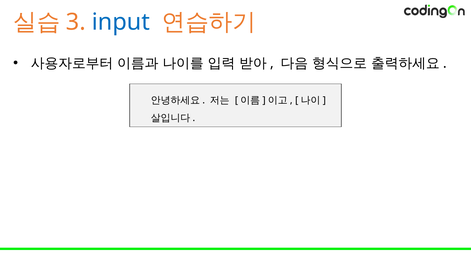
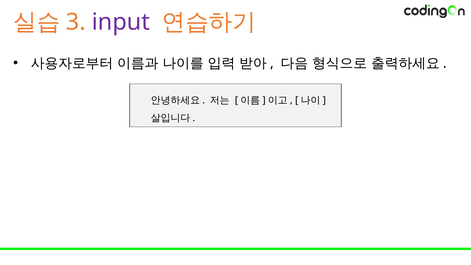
input colour: blue -> purple
